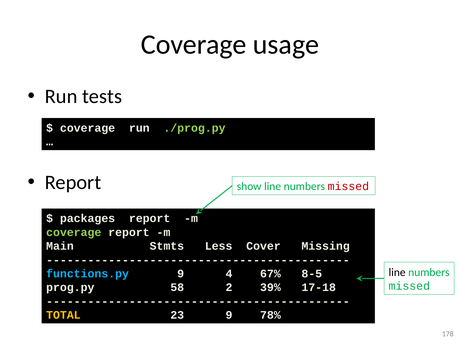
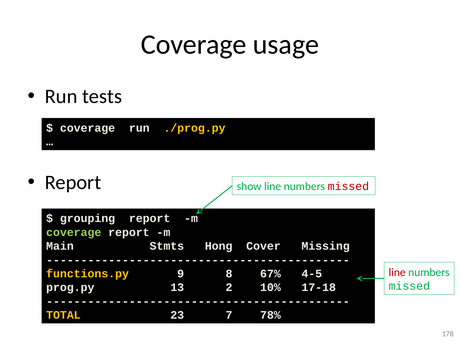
./prog.py colour: light green -> yellow
packages: packages -> grouping
Less: Less -> Hong
line at (397, 272) colour: black -> red
functions.py colour: light blue -> yellow
4: 4 -> 8
8-5: 8-5 -> 4-5
58: 58 -> 13
39%: 39% -> 10%
23 9: 9 -> 7
